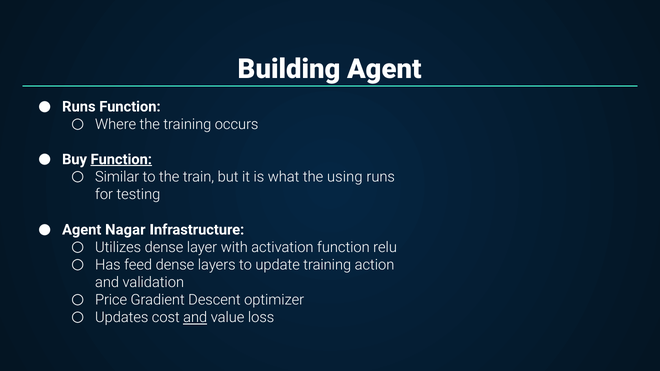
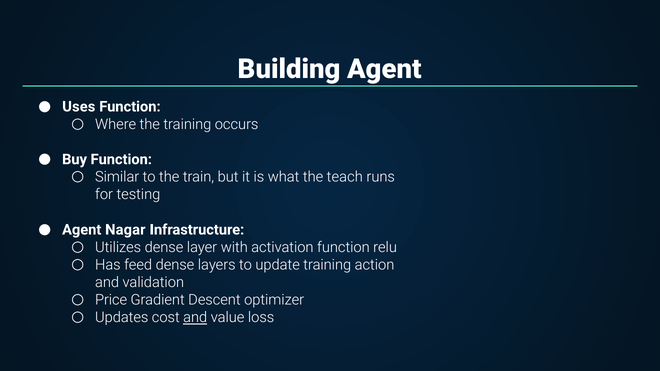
Runs at (79, 107): Runs -> Uses
Function at (121, 159) underline: present -> none
using: using -> teach
